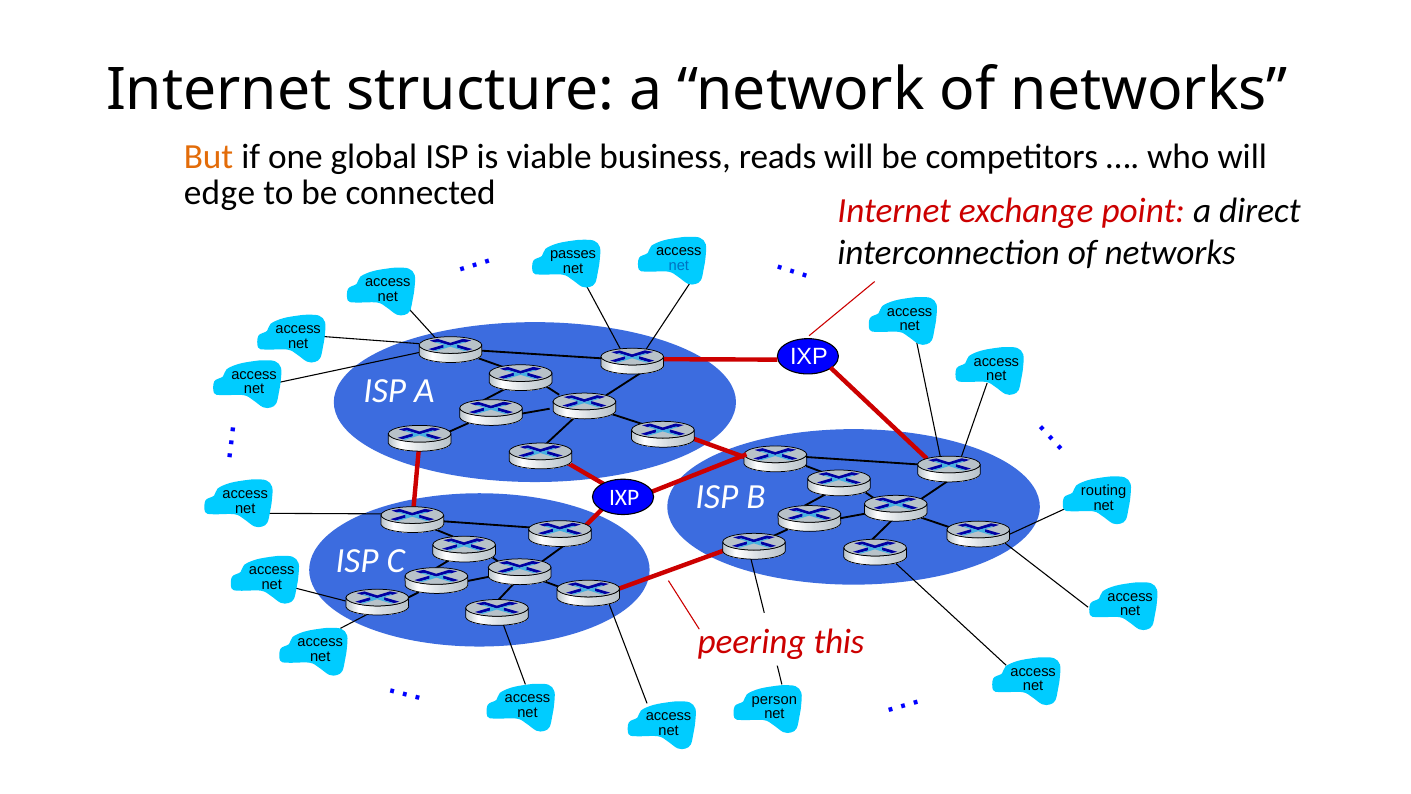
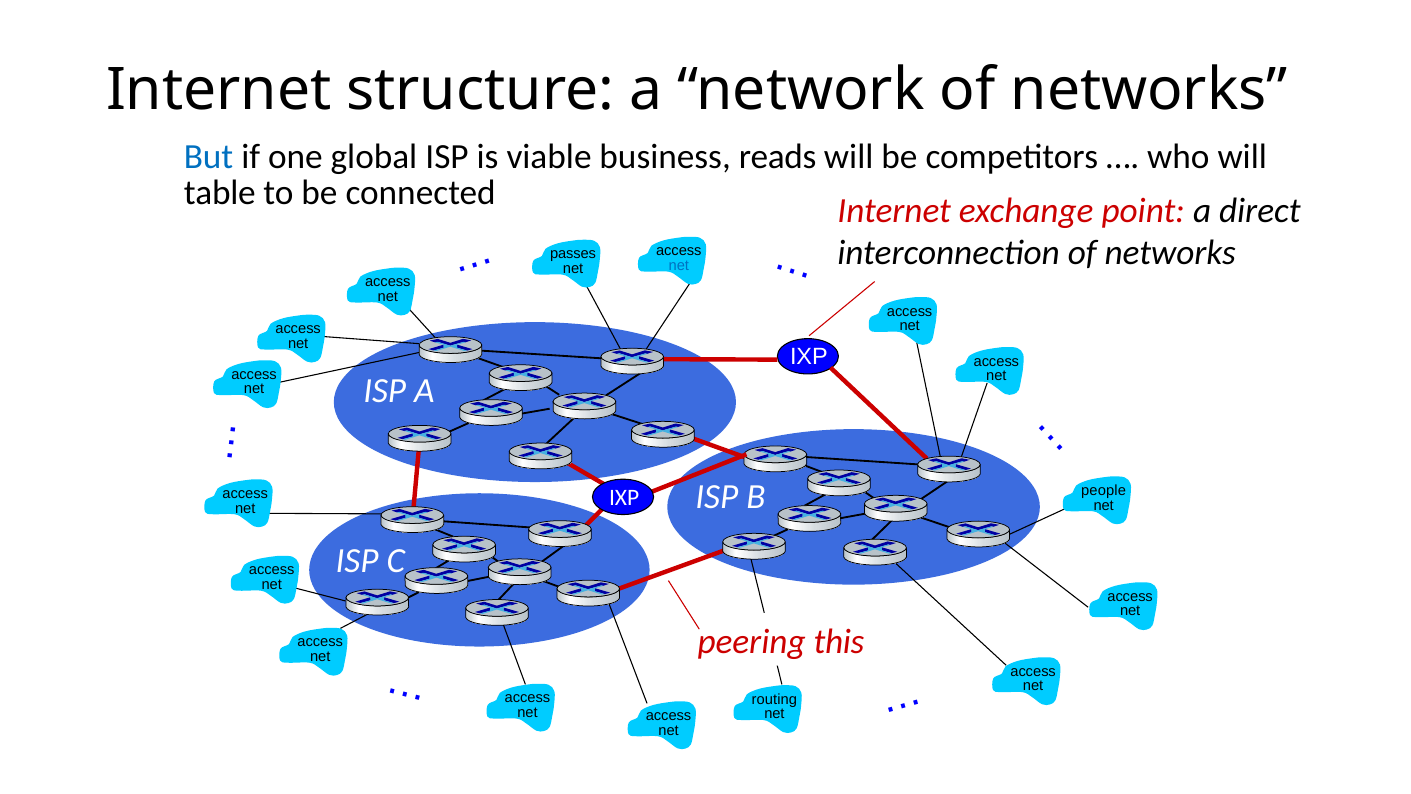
But colour: orange -> blue
edge: edge -> table
routing: routing -> people
person: person -> routing
